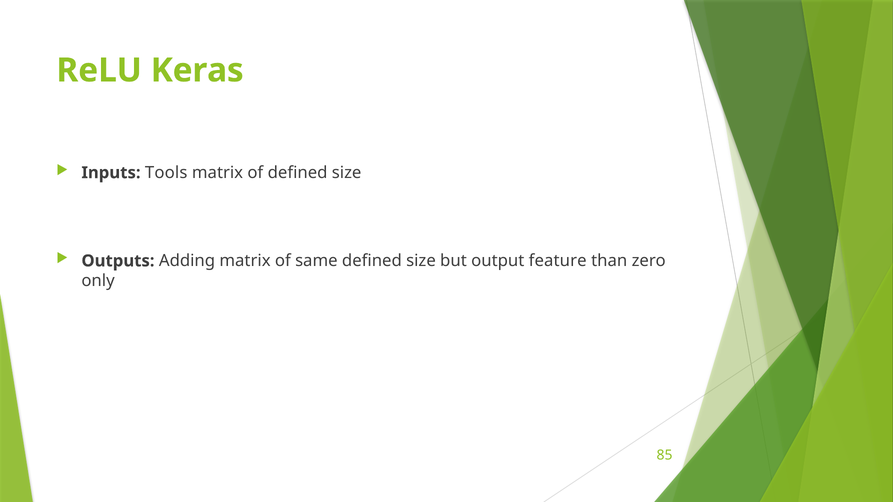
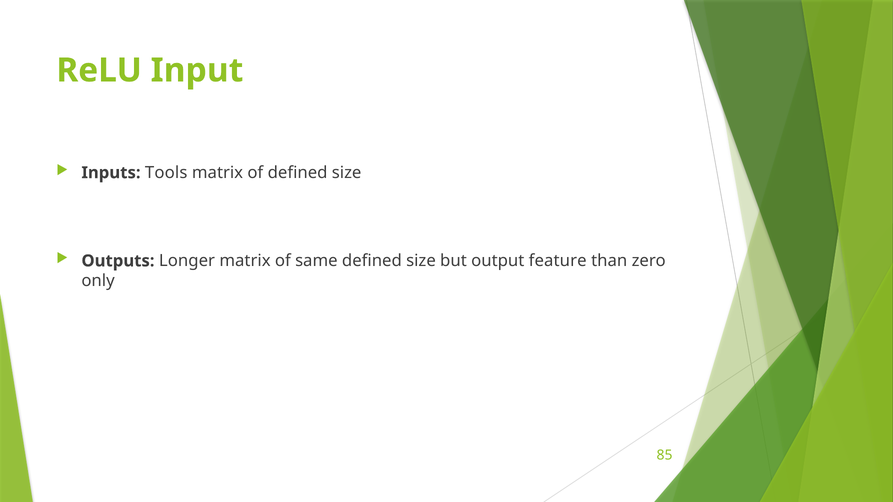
Keras: Keras -> Input
Adding: Adding -> Longer
